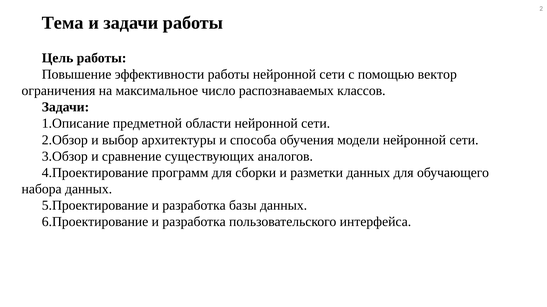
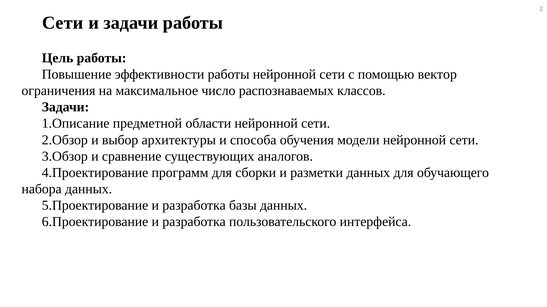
Тема at (63, 23): Тема -> Сети
